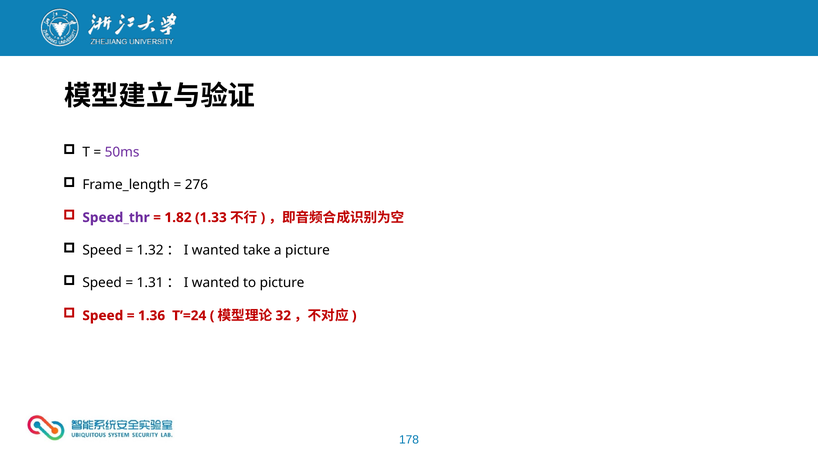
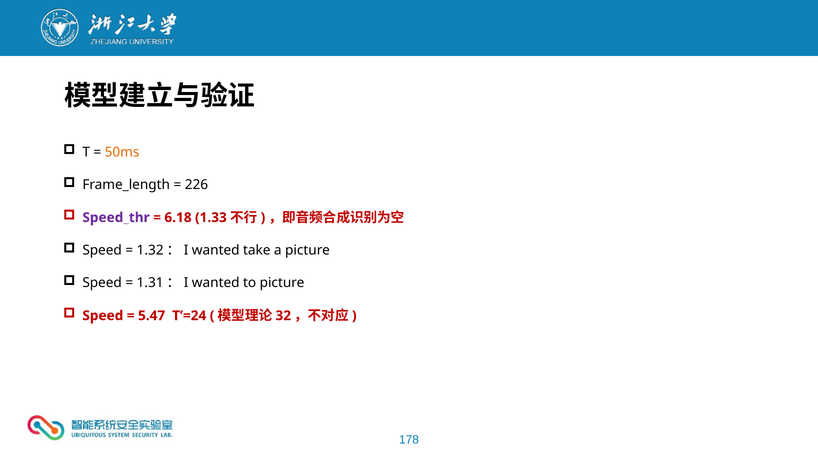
50ms colour: purple -> orange
276: 276 -> 226
1.82: 1.82 -> 6.18
1.36: 1.36 -> 5.47
